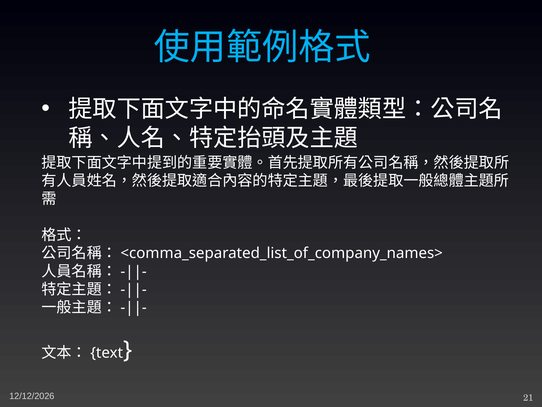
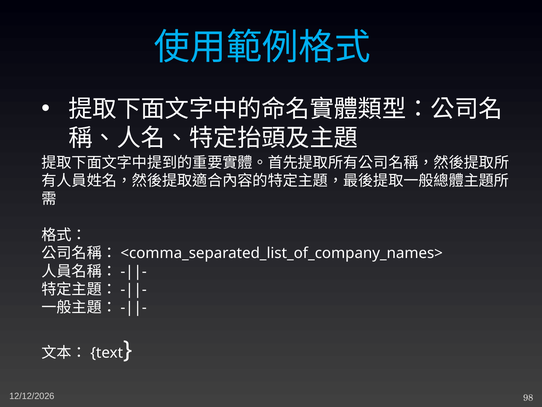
21: 21 -> 98
